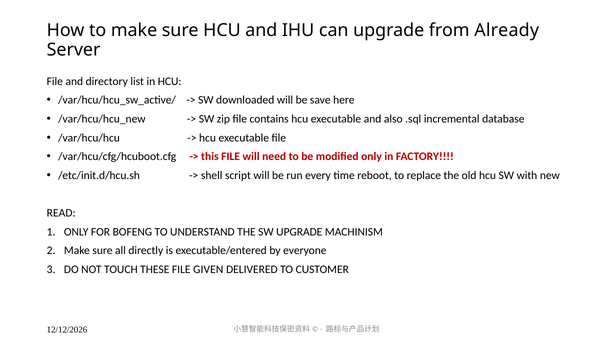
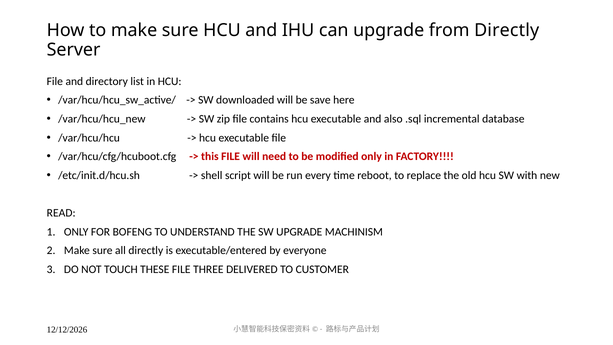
from Already: Already -> Directly
GIVEN: GIVEN -> THREE
